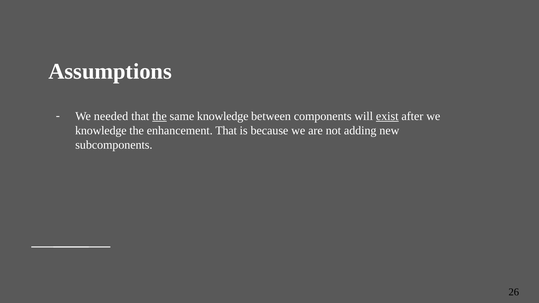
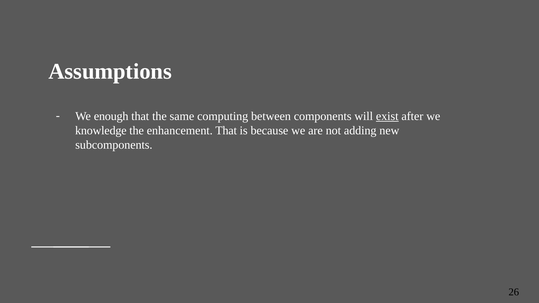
needed: needed -> enough
the at (159, 116) underline: present -> none
same knowledge: knowledge -> computing
